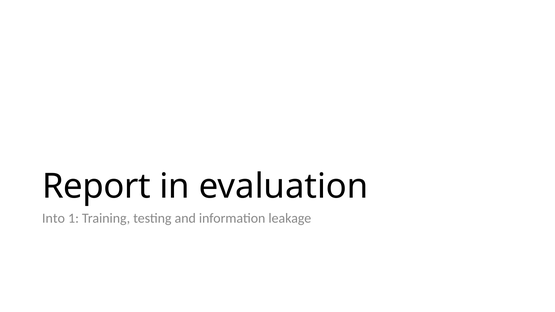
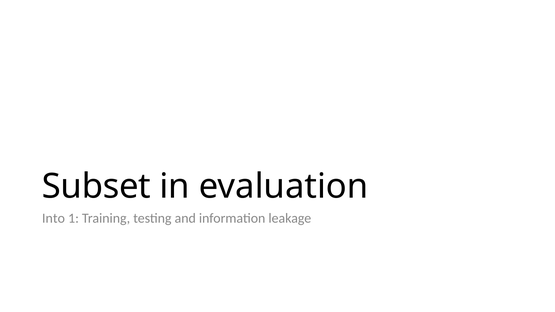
Report: Report -> Subset
